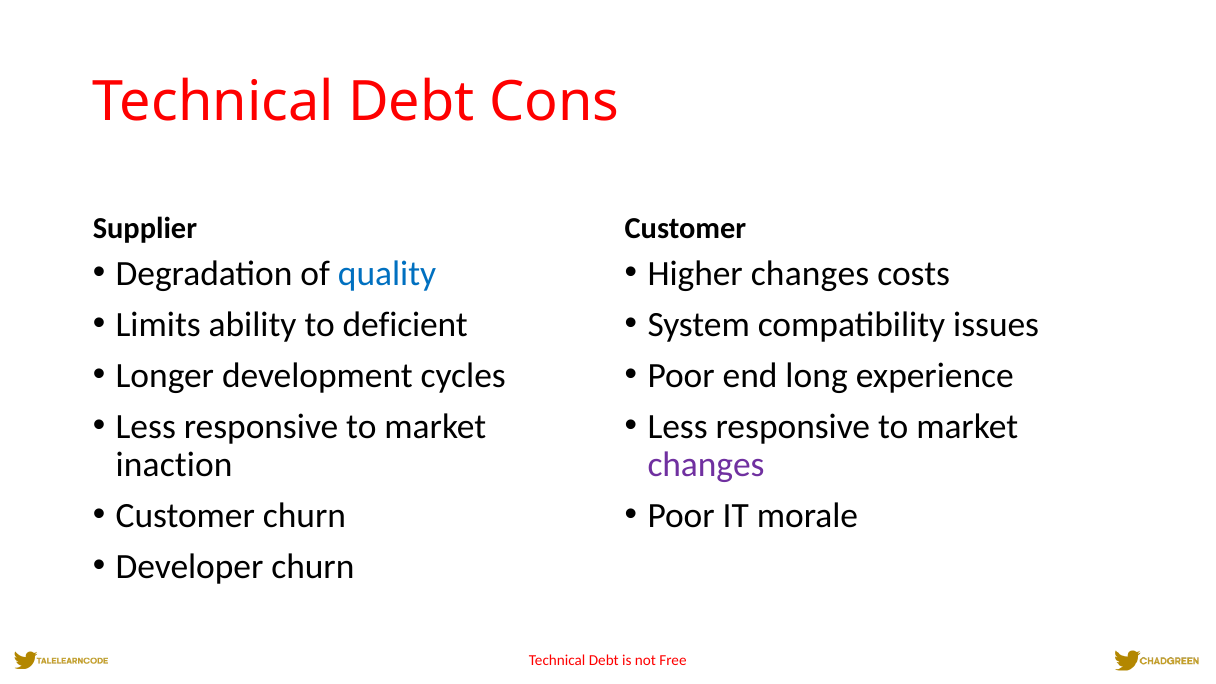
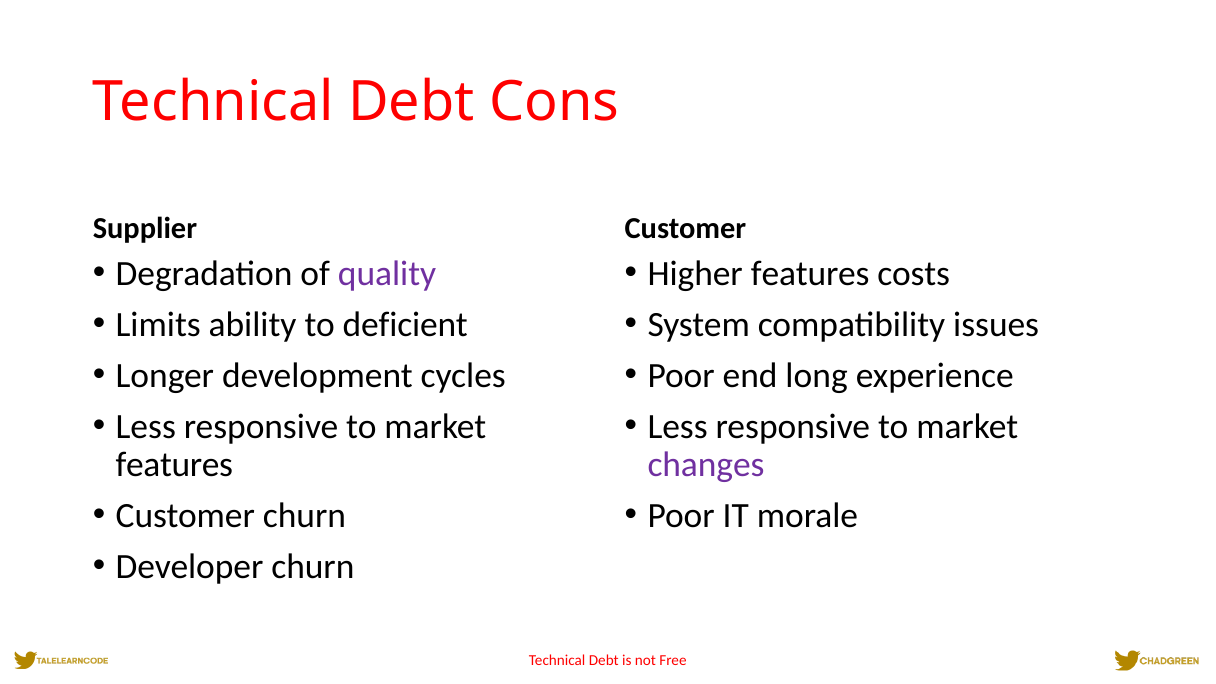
quality colour: blue -> purple
Higher changes: changes -> features
inaction at (174, 465): inaction -> features
